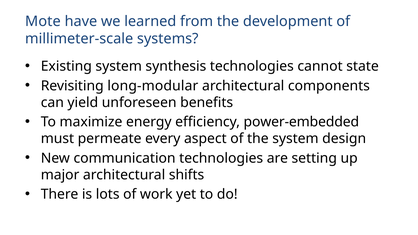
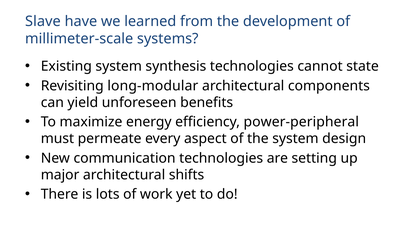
Mote: Mote -> Slave
power-embedded: power-embedded -> power-peripheral
